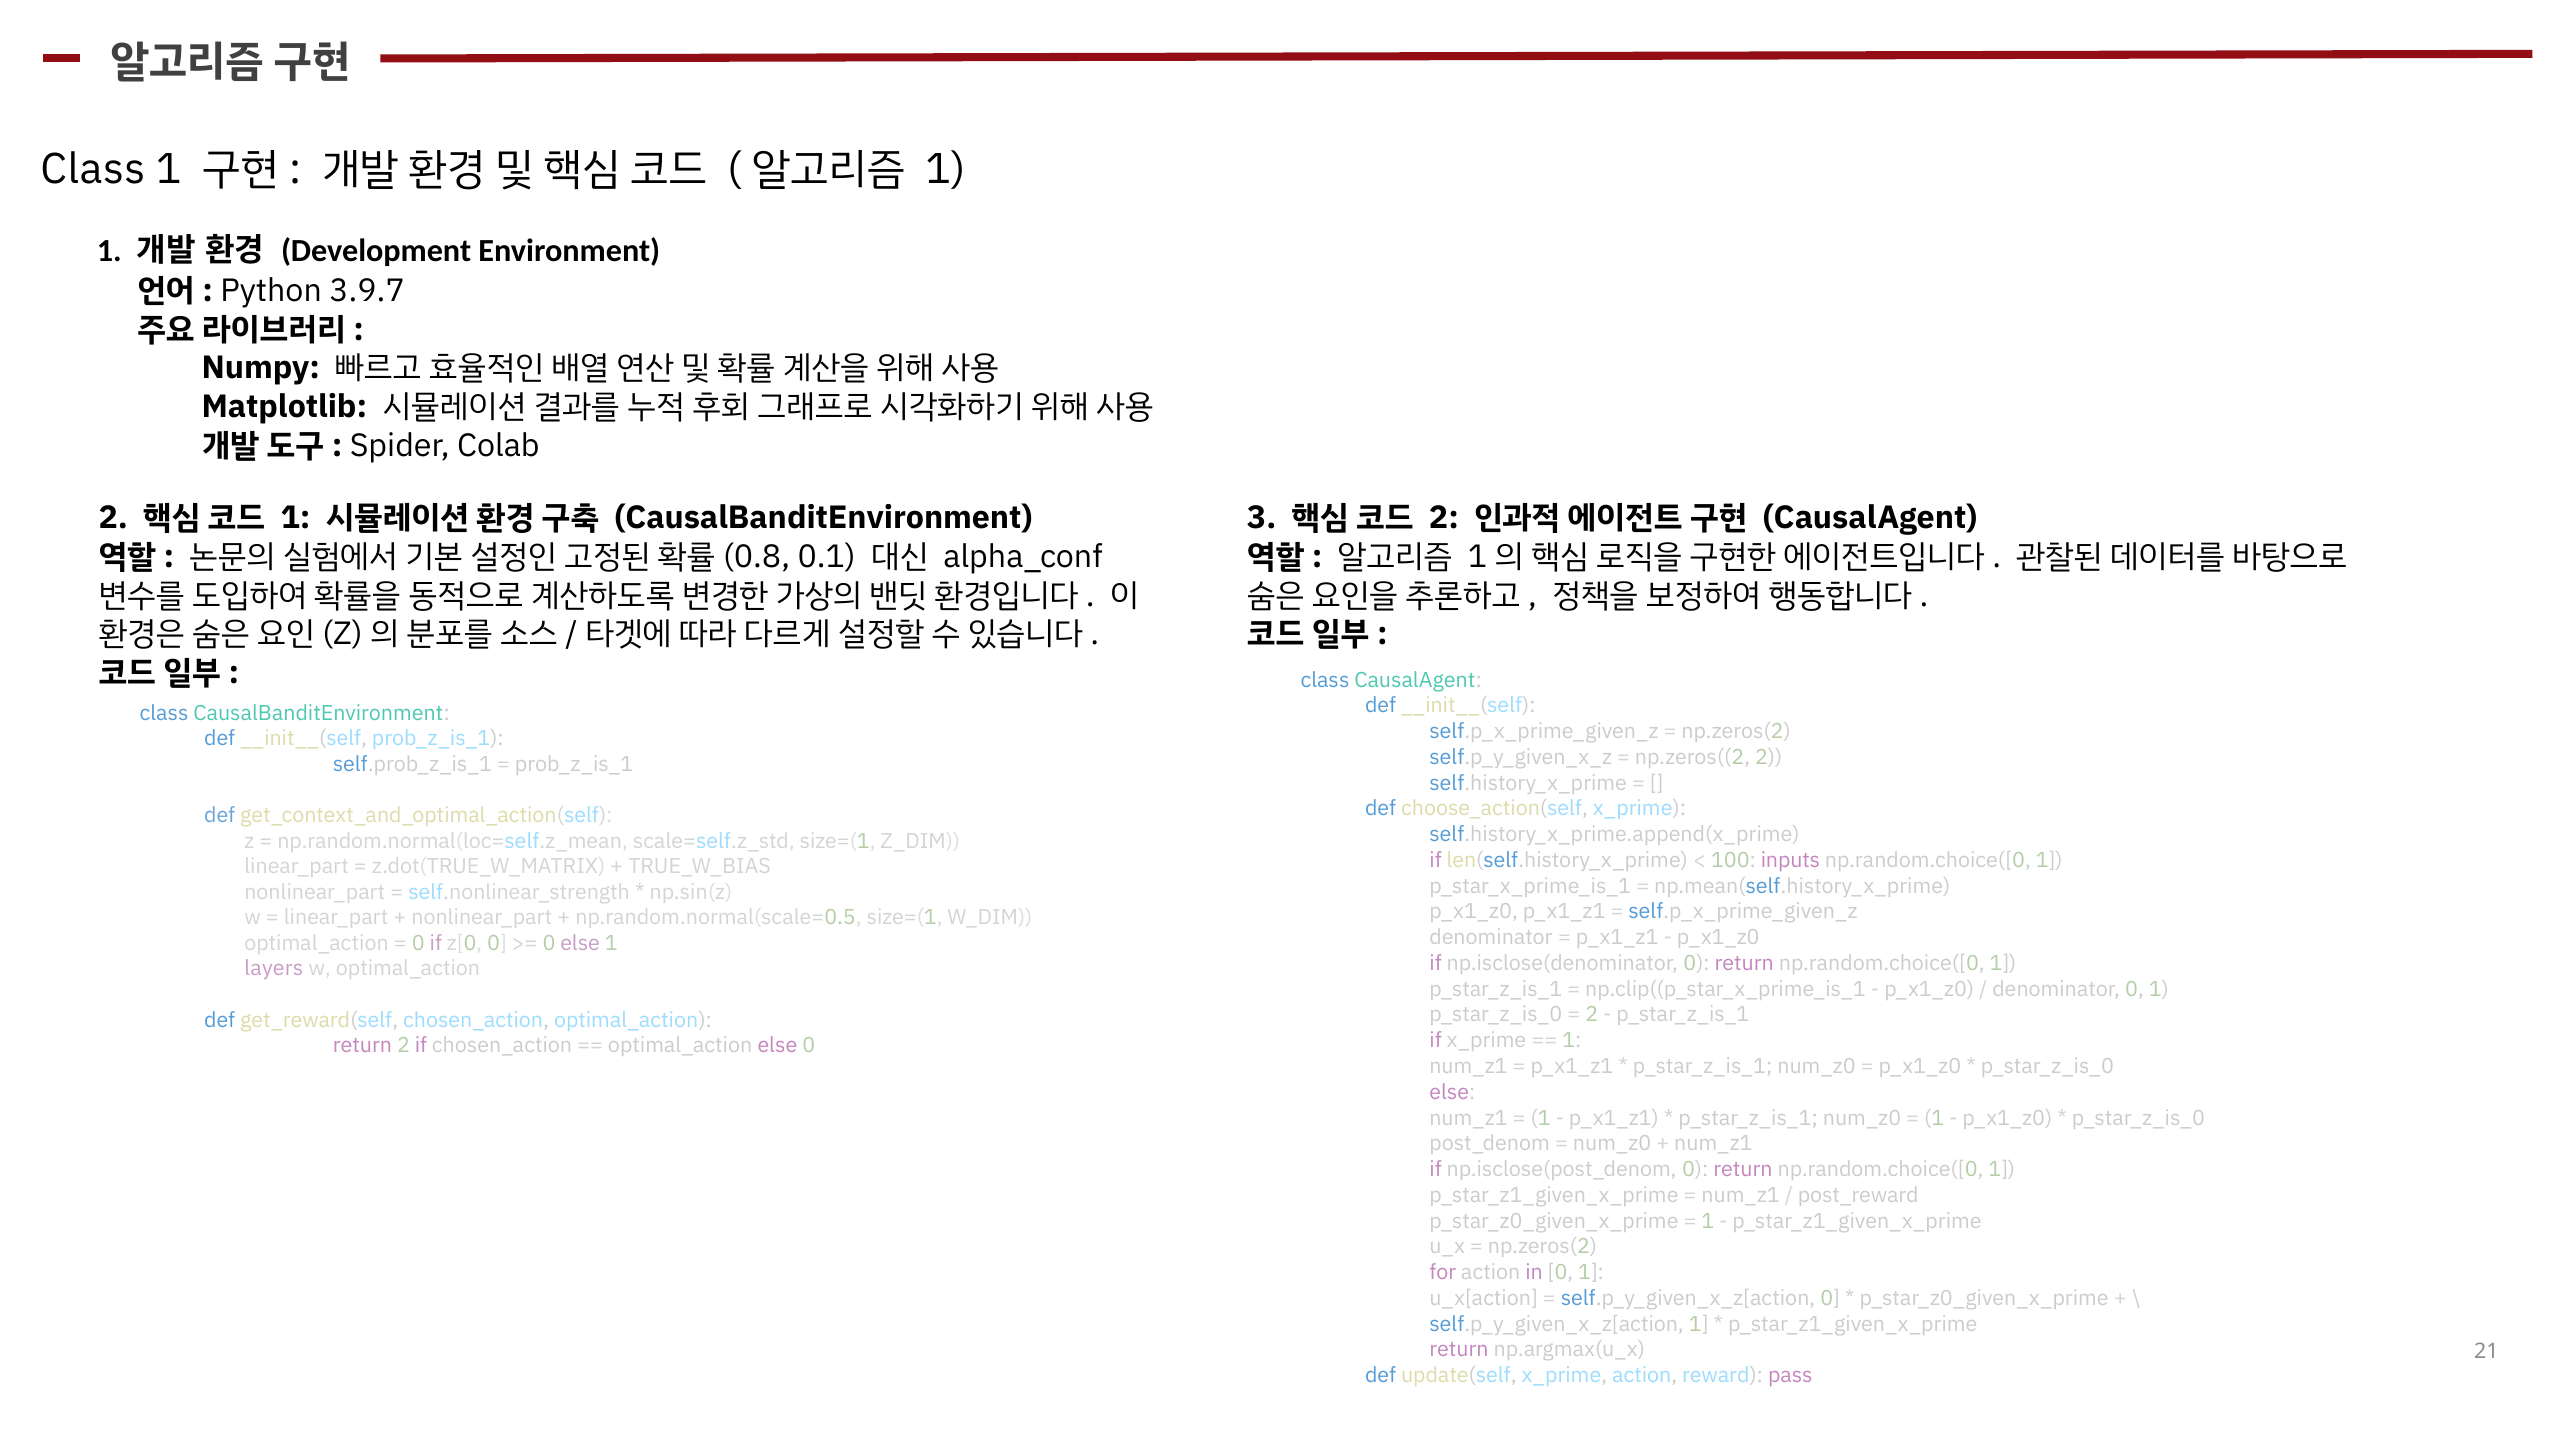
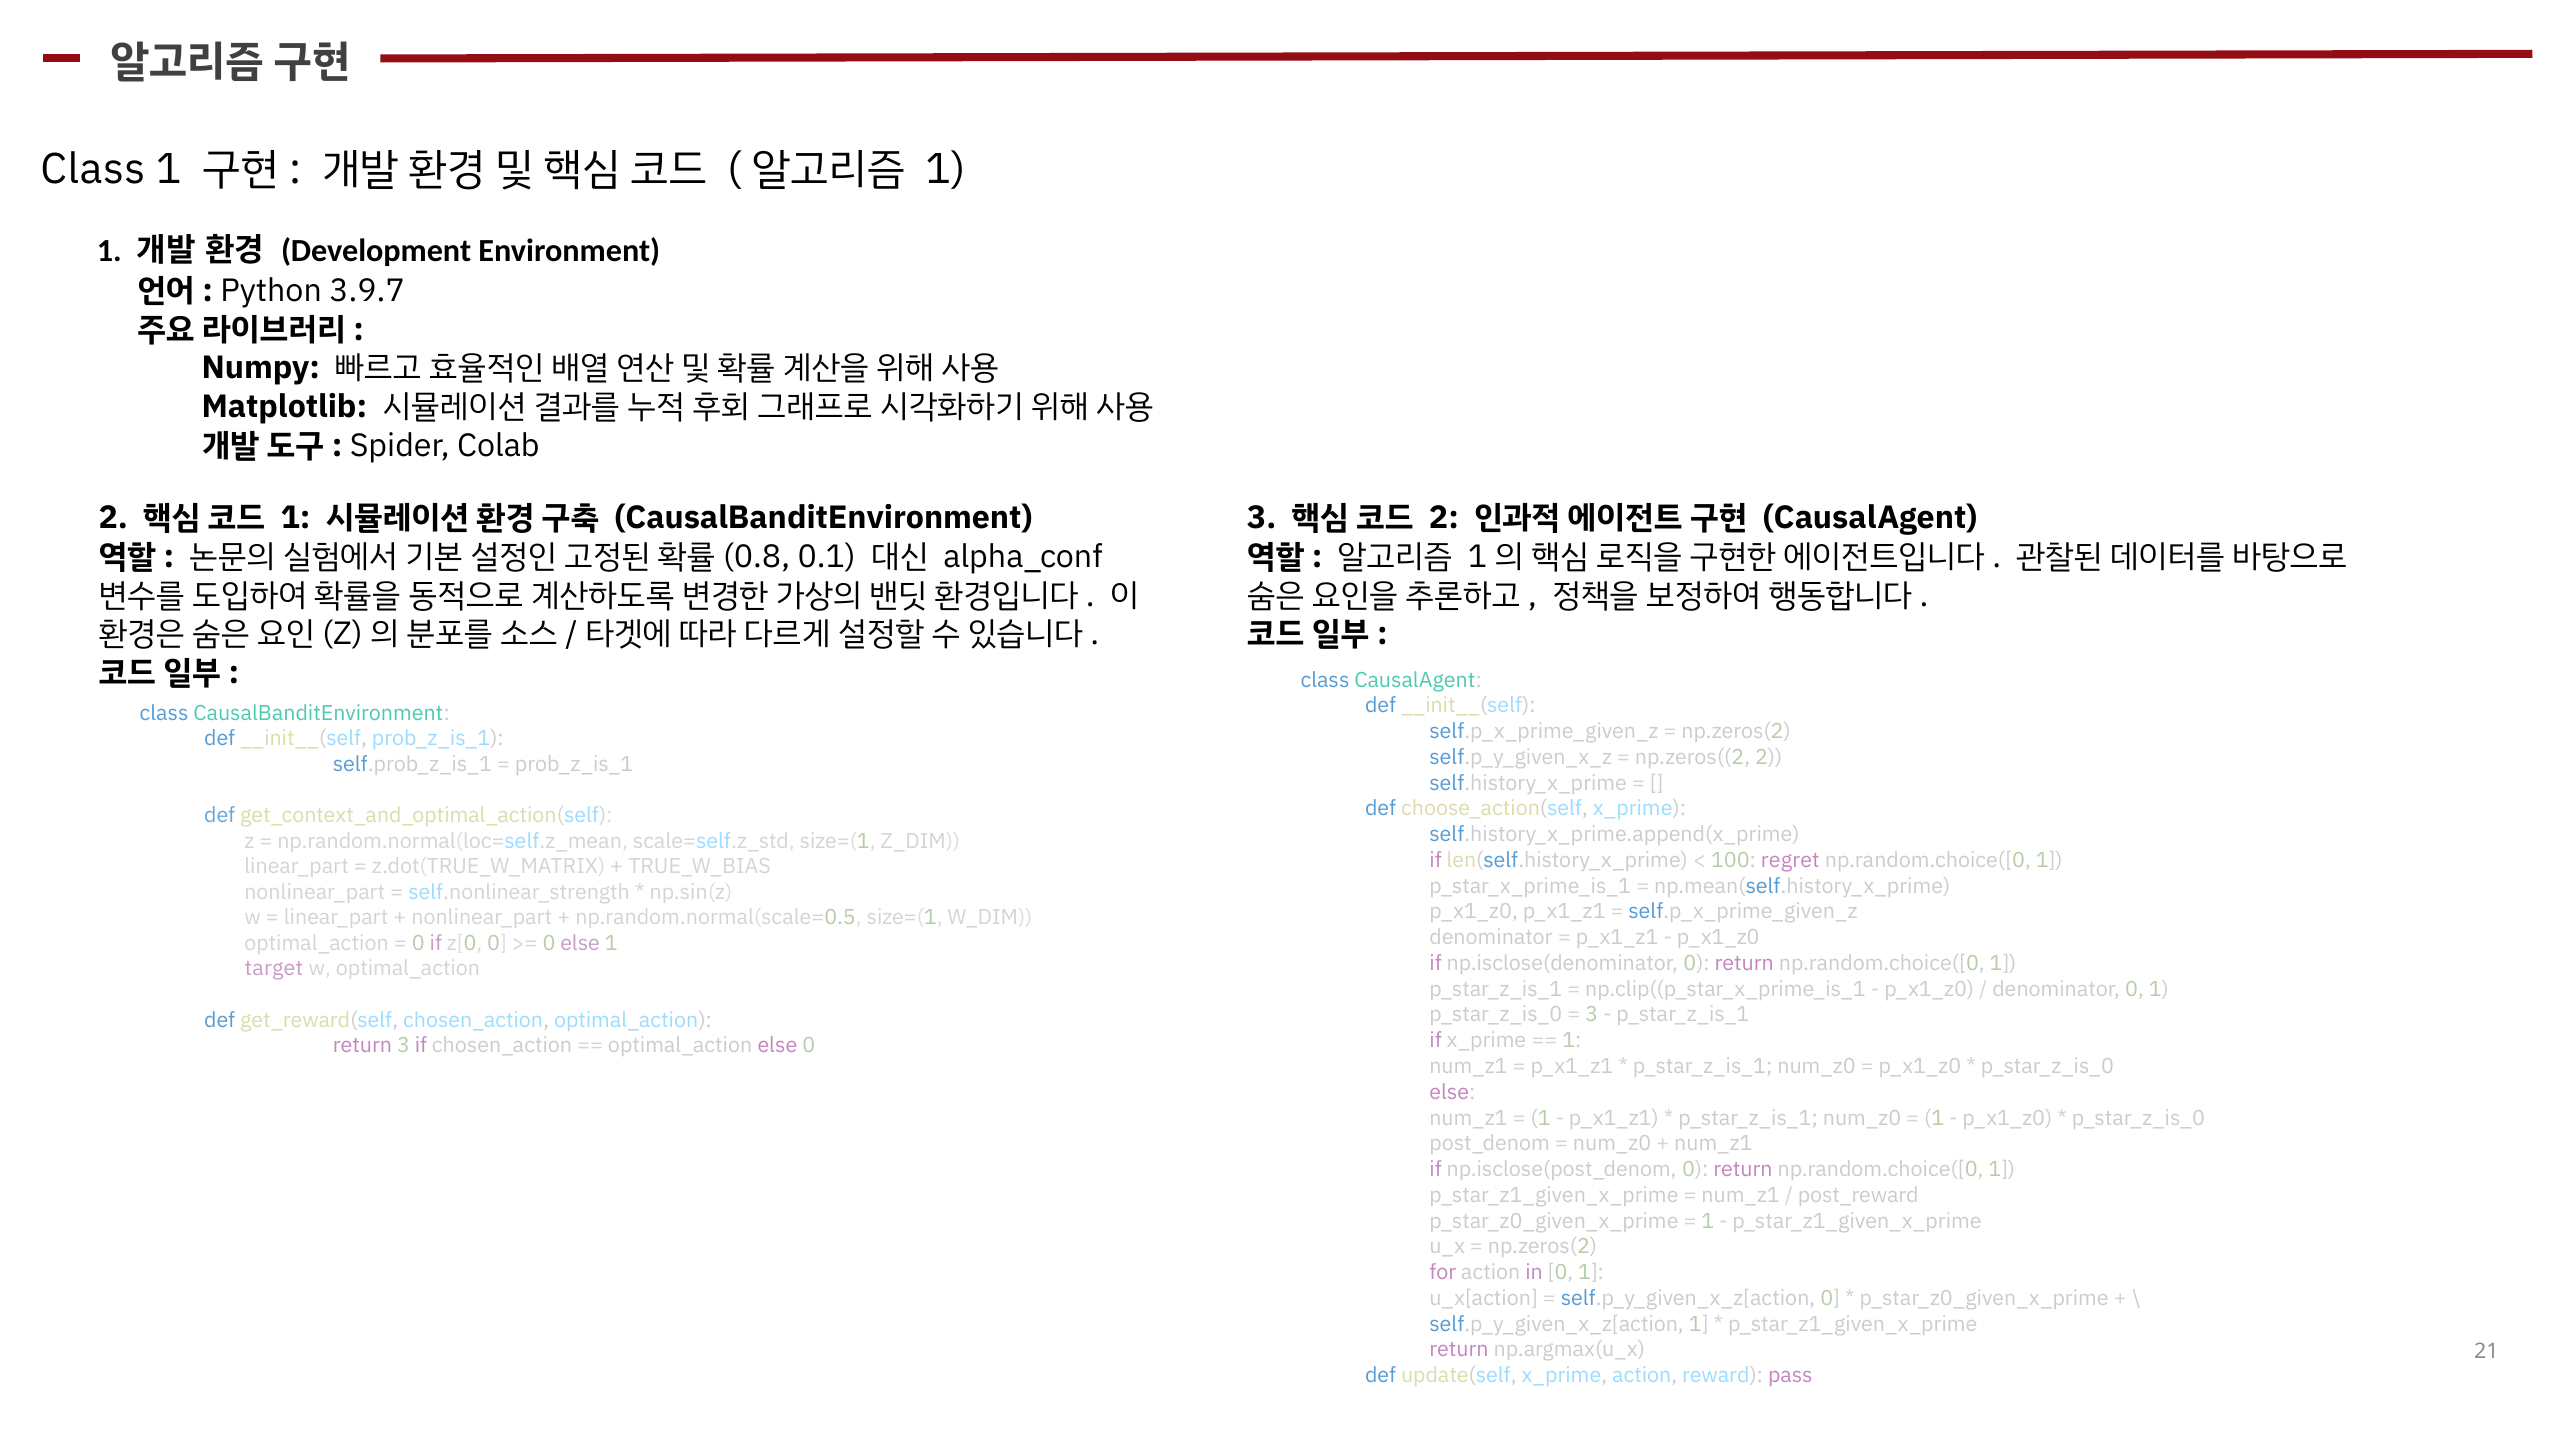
inputs: inputs -> regret
layers: layers -> target
2 at (1592, 1015): 2 -> 3
return 2: 2 -> 3
